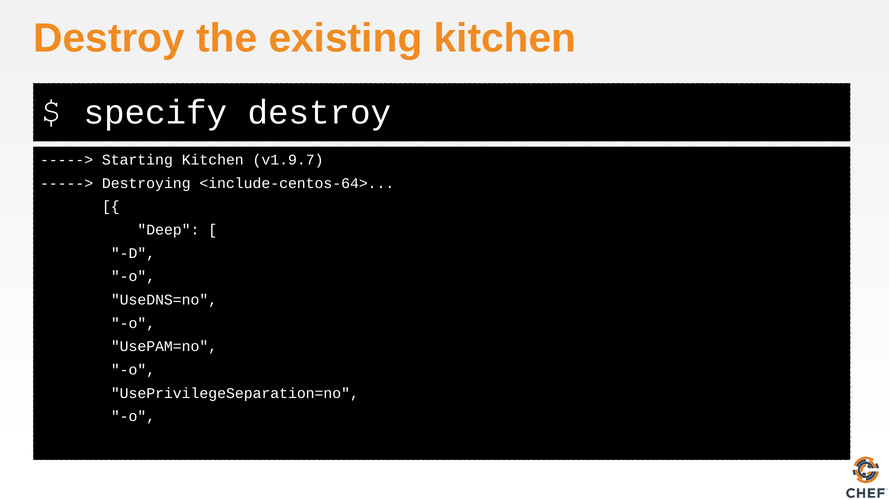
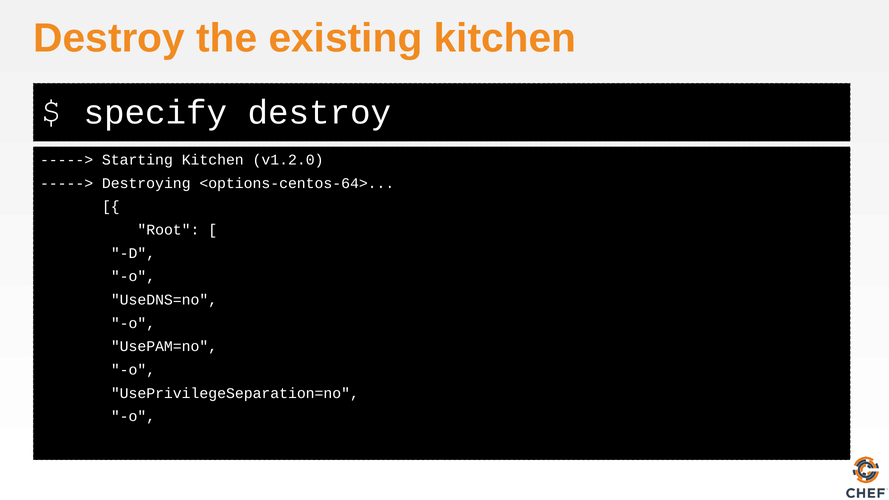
v1.9.7: v1.9.7 -> v1.2.0
<include-centos-64>: <include-centos-64> -> <options-centos-64>
Deep: Deep -> Root
